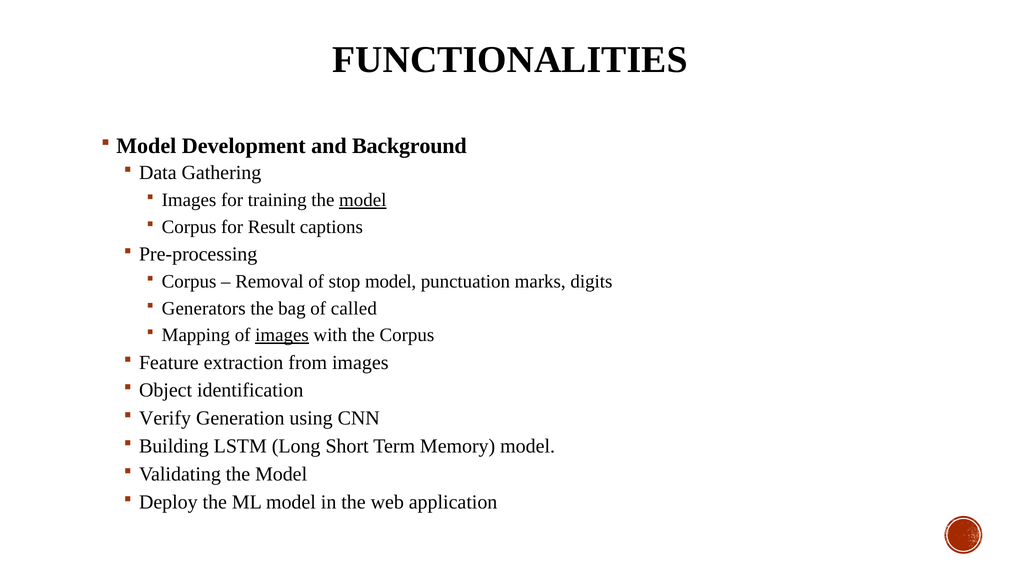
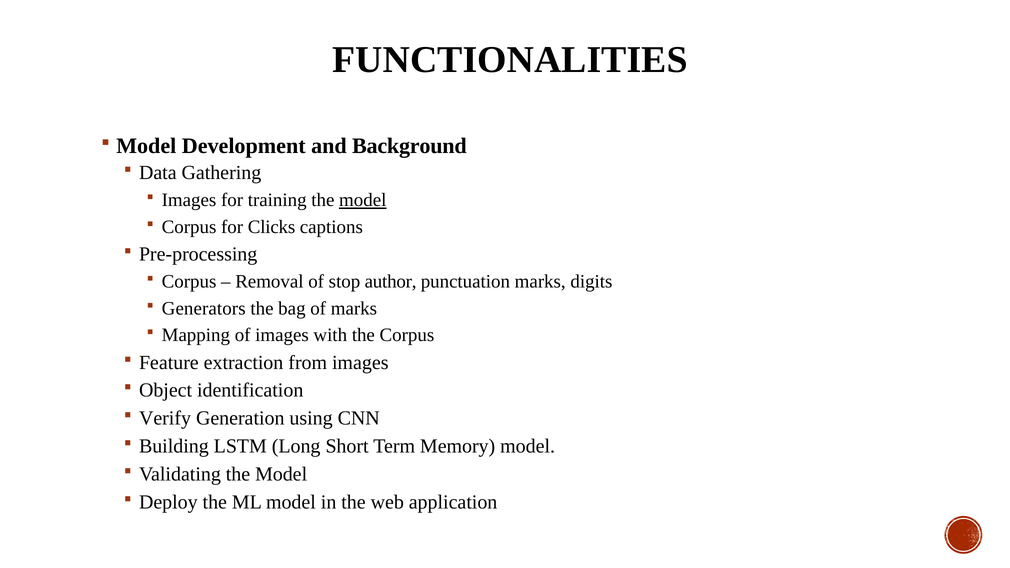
Result: Result -> Clicks
stop model: model -> author
of called: called -> marks
images at (282, 335) underline: present -> none
